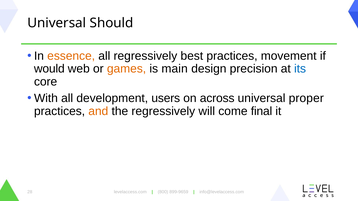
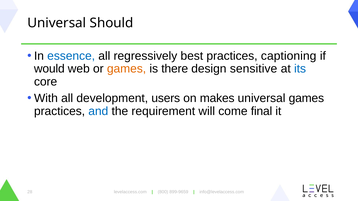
essence colour: orange -> blue
movement: movement -> captioning
main: main -> there
precision: precision -> sensitive
across: across -> makes
universal proper: proper -> games
and colour: orange -> blue
the regressively: regressively -> requirement
